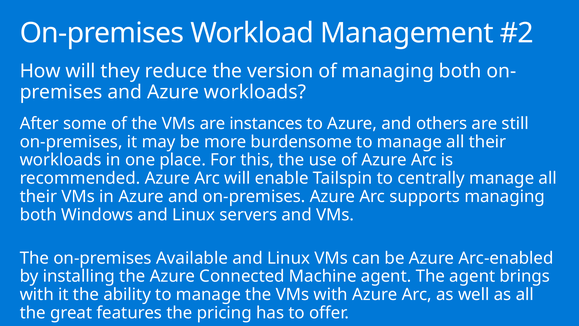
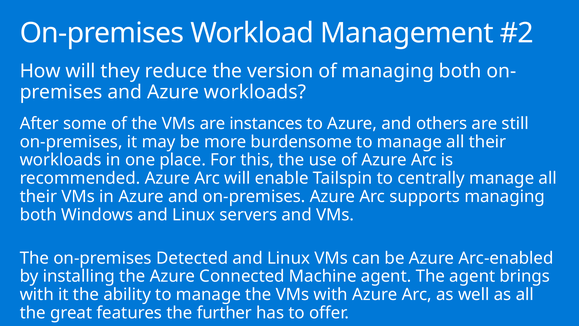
Available: Available -> Detected
pricing: pricing -> further
